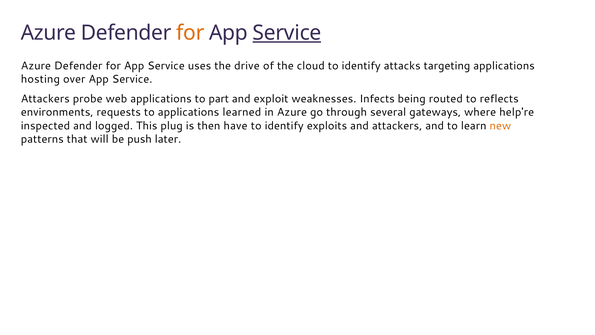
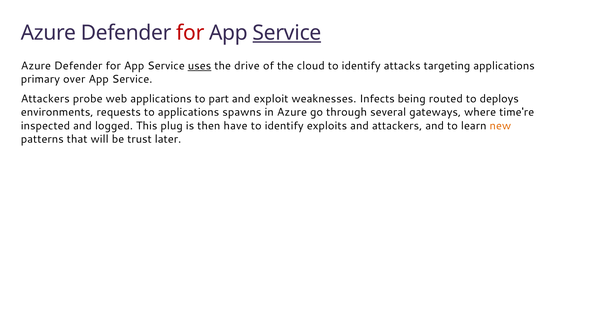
for at (190, 33) colour: orange -> red
uses underline: none -> present
hosting: hosting -> primary
reflects: reflects -> deploys
learned: learned -> spawns
help're: help're -> time're
push: push -> trust
